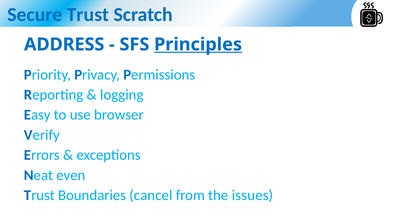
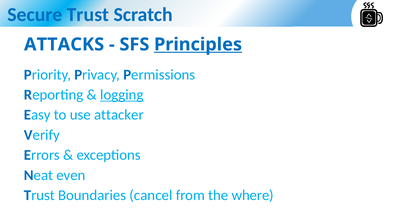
ADDRESS: ADDRESS -> ATTACKS
logging underline: none -> present
browser: browser -> attacker
issues: issues -> where
